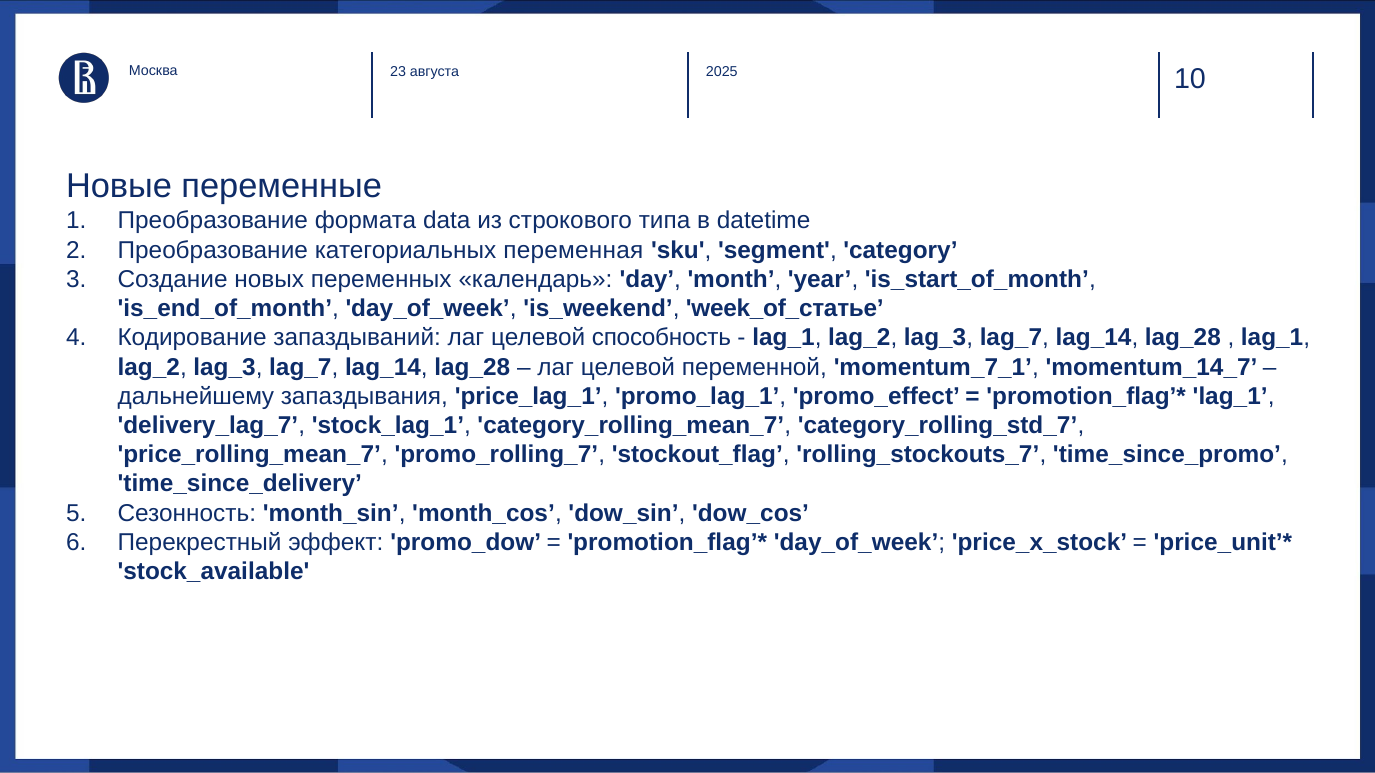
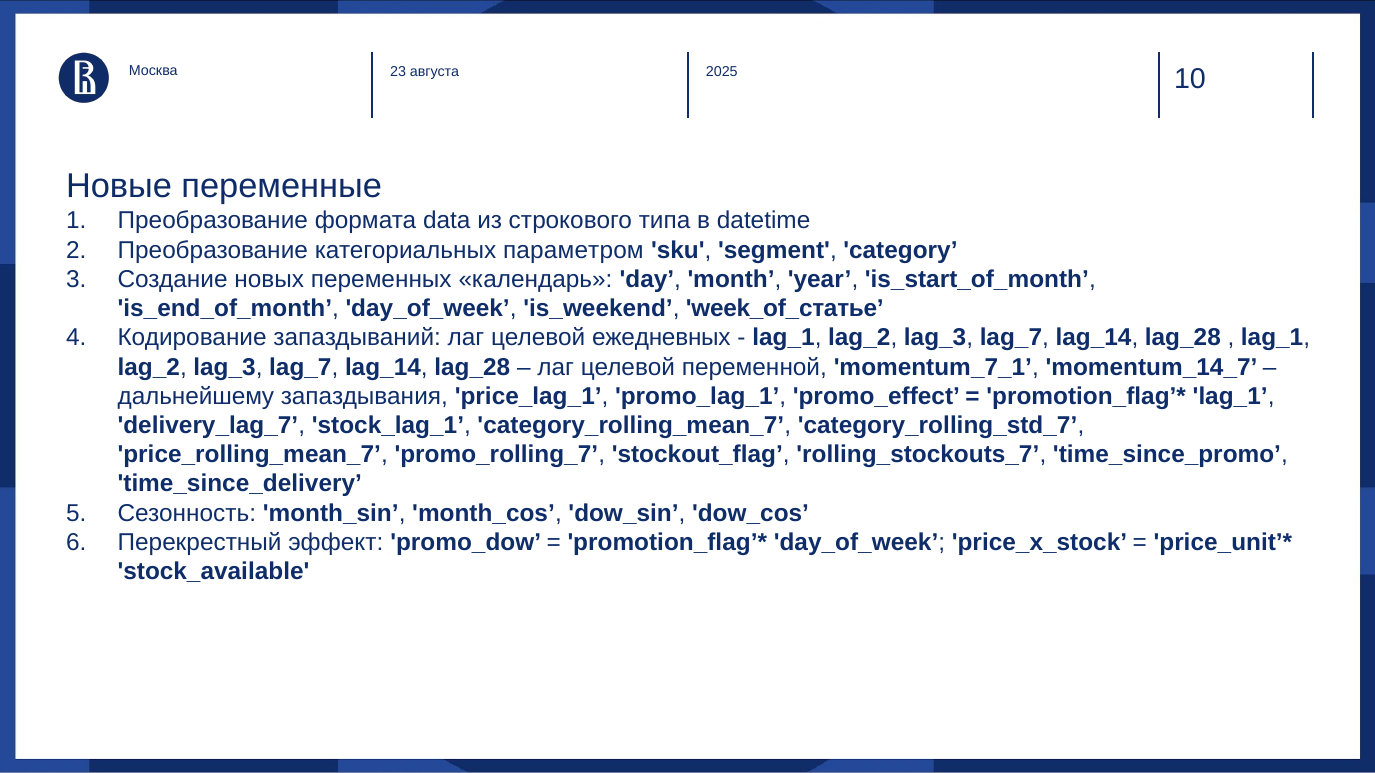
переменная: переменная -> параметром
способность: способность -> ежедневных
